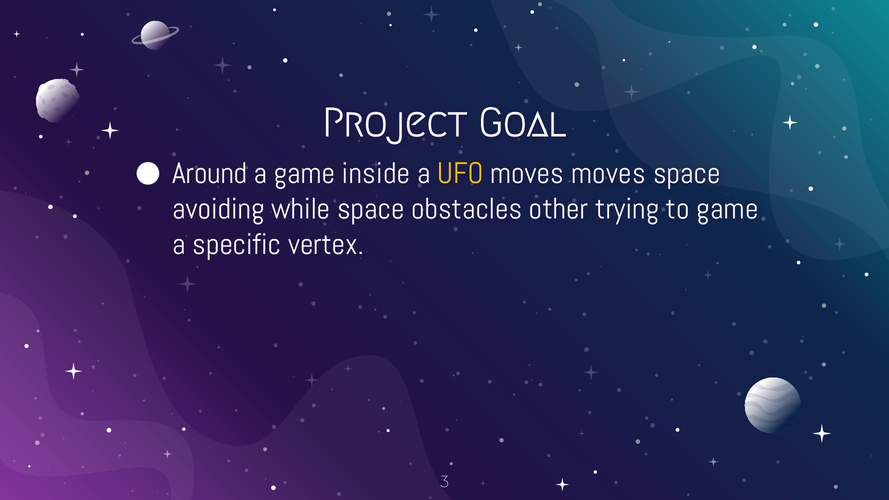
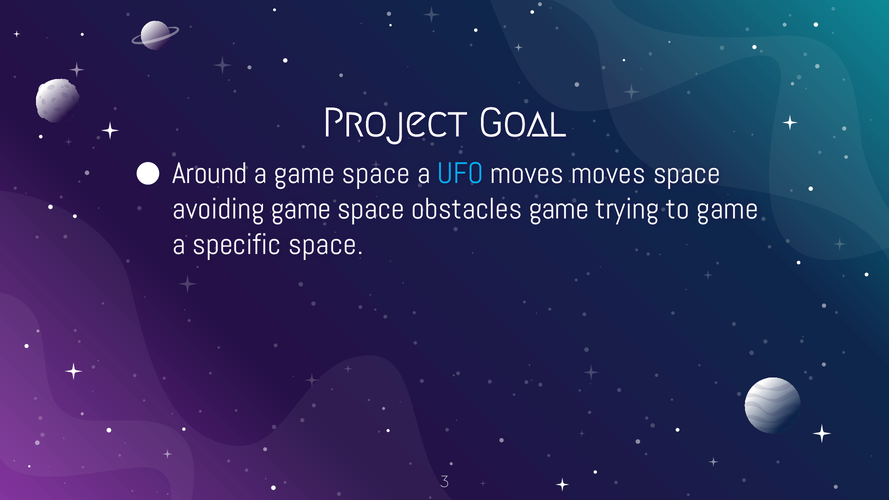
a game inside: inside -> space
UFO colour: yellow -> light blue
avoiding while: while -> game
obstacles other: other -> game
specific vertex: vertex -> space
